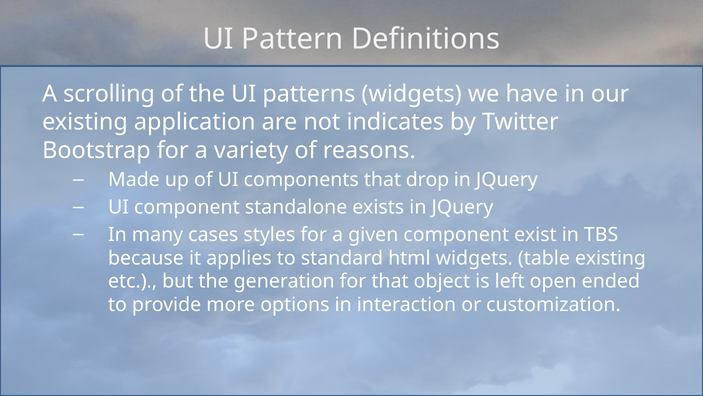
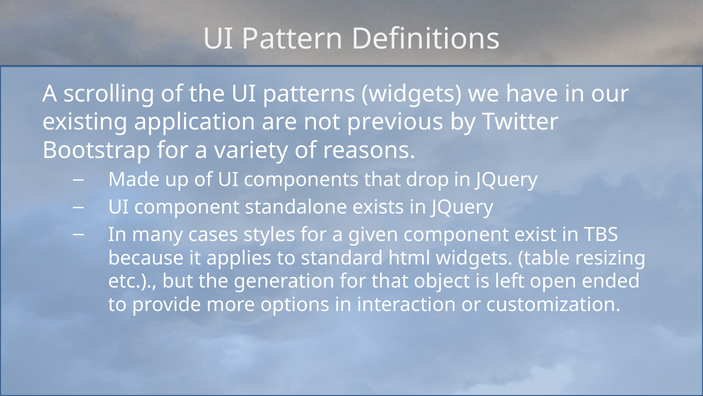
indicates: indicates -> previous
table existing: existing -> resizing
